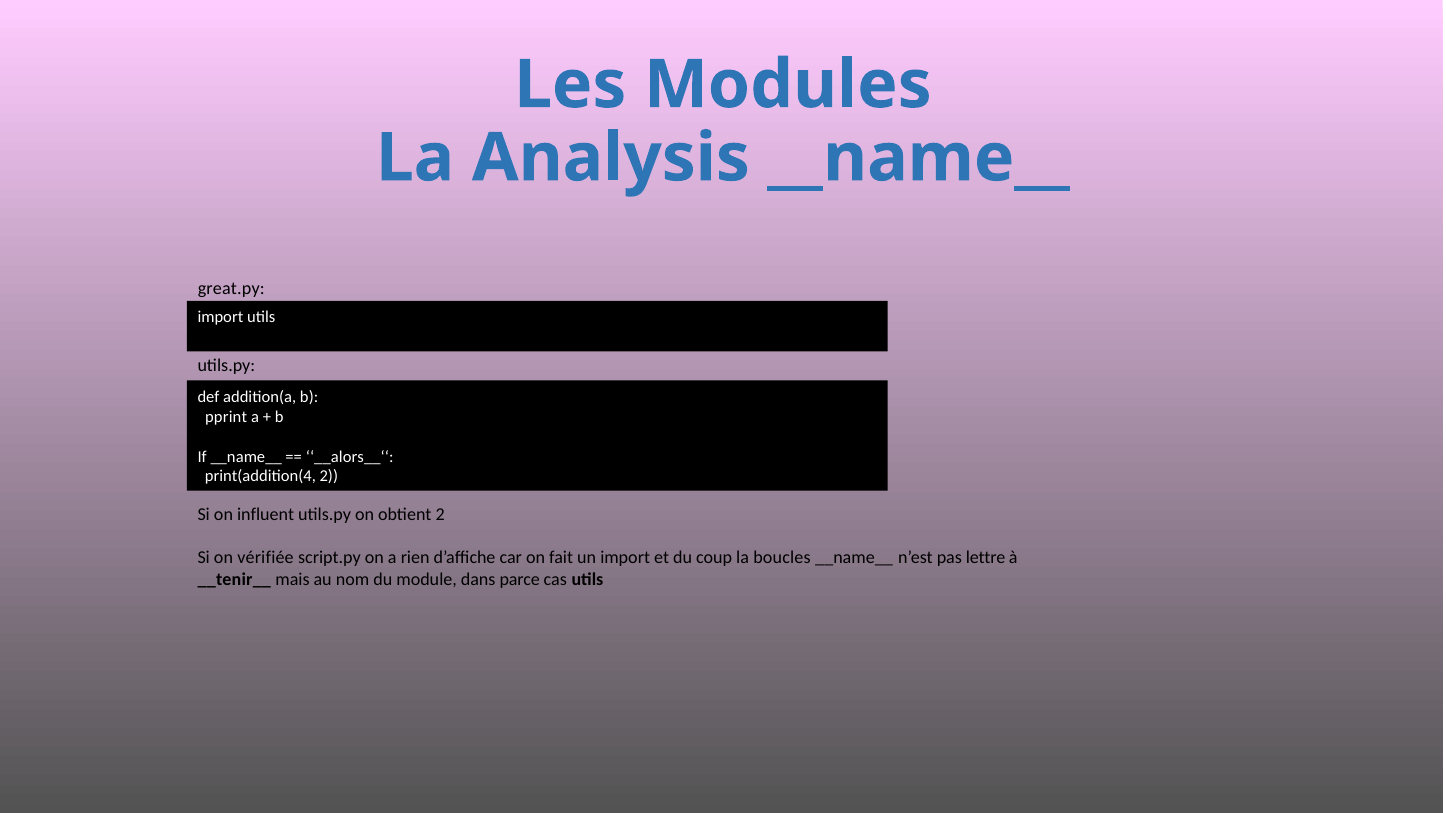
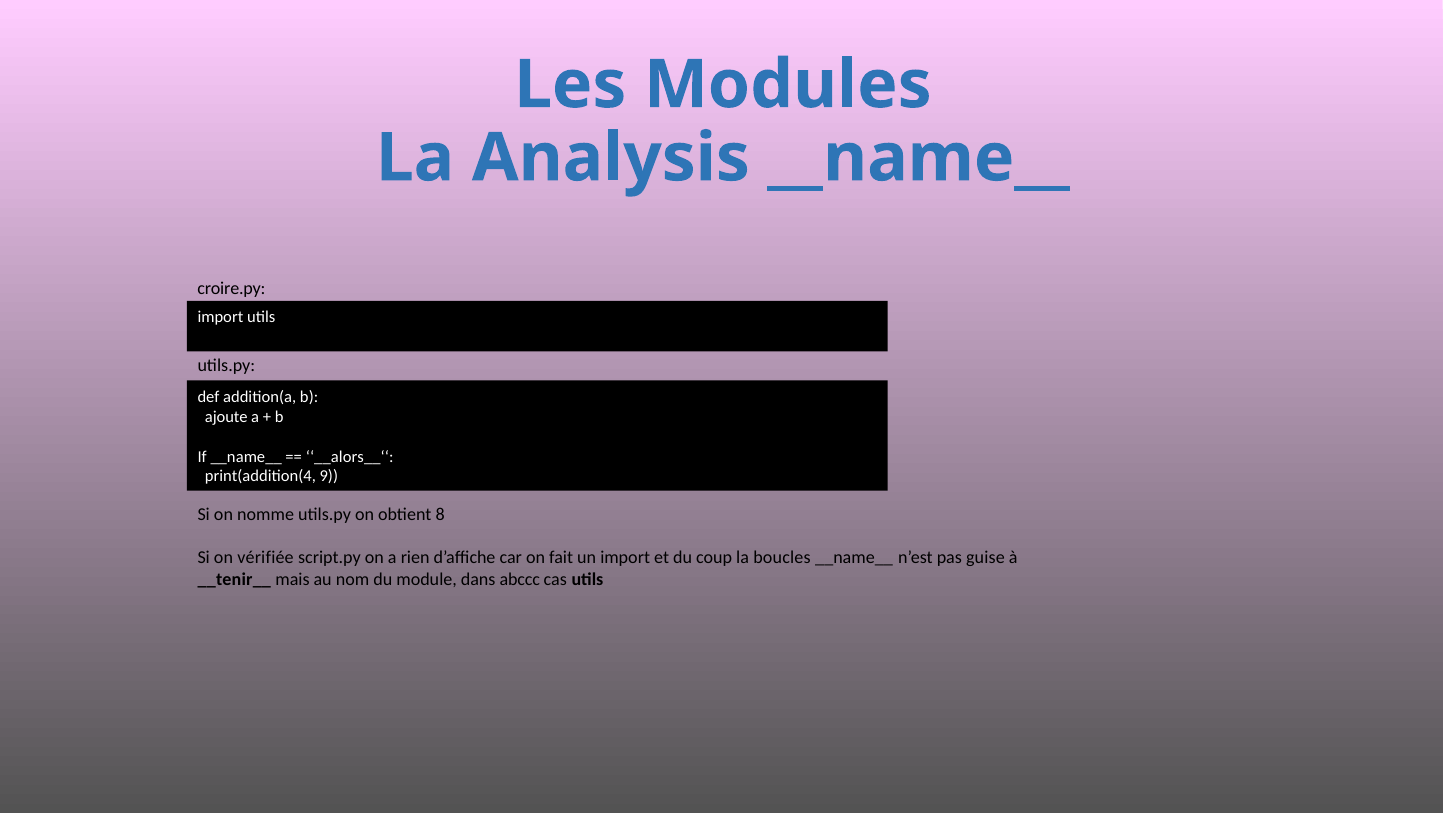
great.py: great.py -> croire.py
pprint: pprint -> ajoute
print(addition(4 2: 2 -> 9
influent: influent -> nomme
obtient 2: 2 -> 8
lettre: lettre -> guise
parce: parce -> abccc
